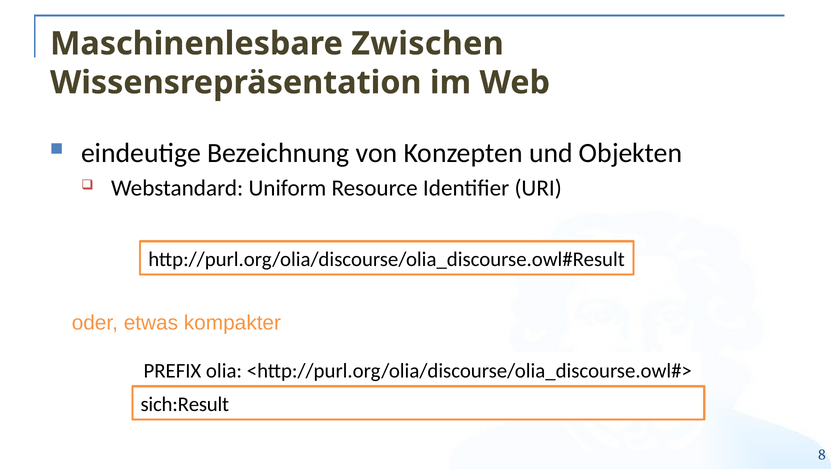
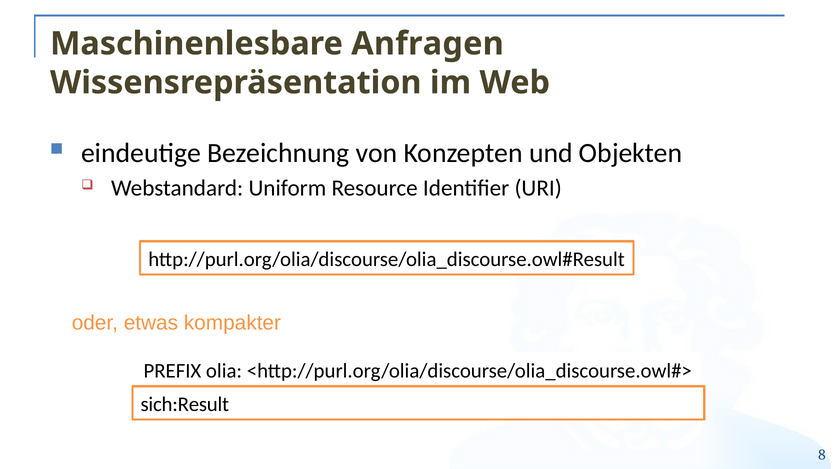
Zwischen: Zwischen -> Anfragen
